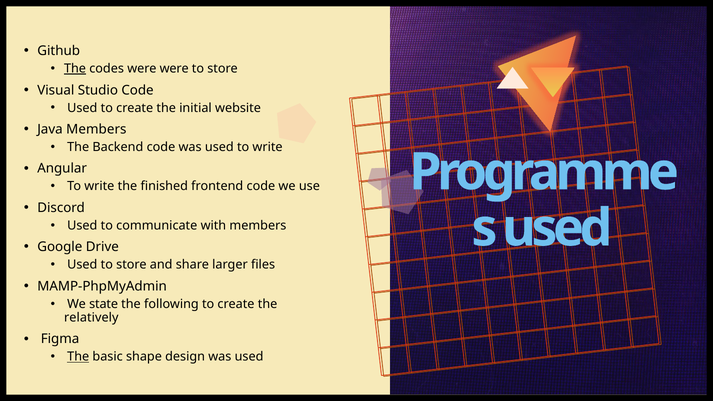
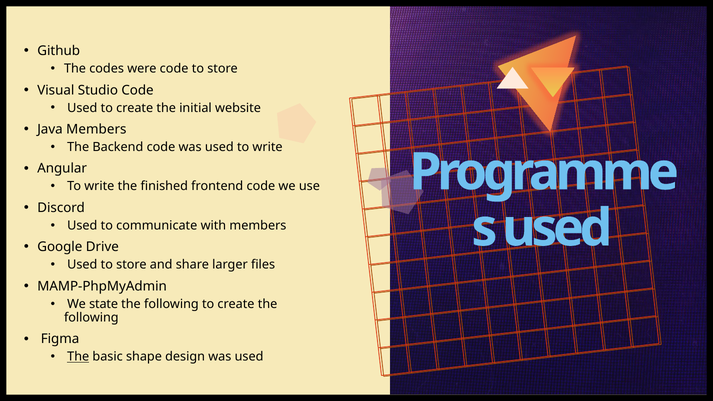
The at (75, 69) underline: present -> none
were were: were -> code
relatively at (91, 318): relatively -> following
